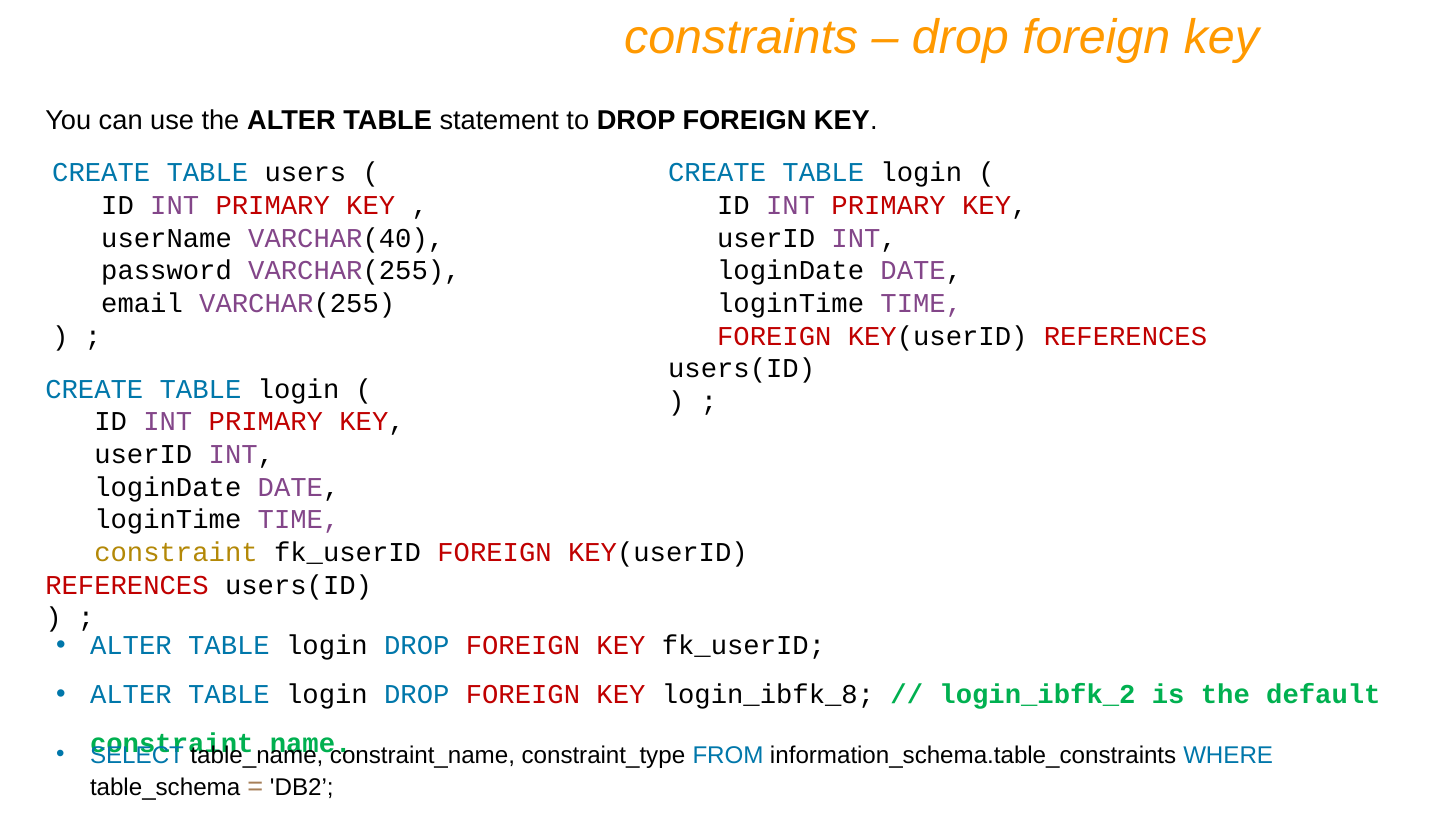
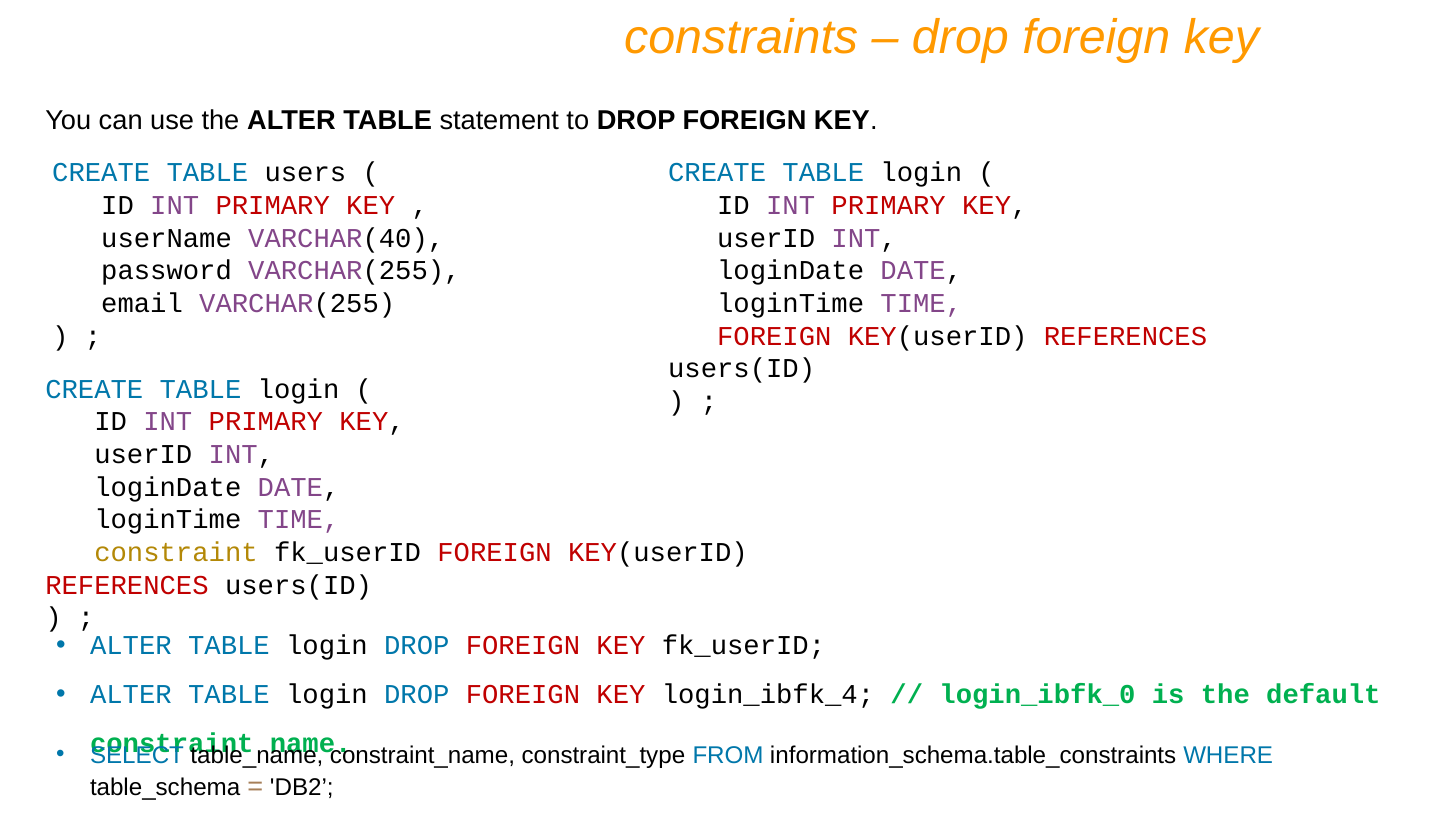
login_ibfk_8: login_ibfk_8 -> login_ibfk_4
login_ibfk_2: login_ibfk_2 -> login_ibfk_0
